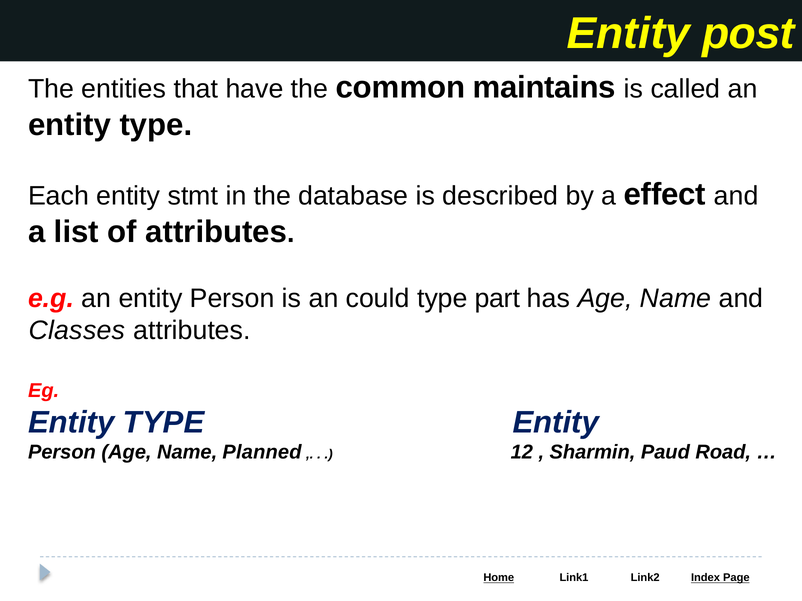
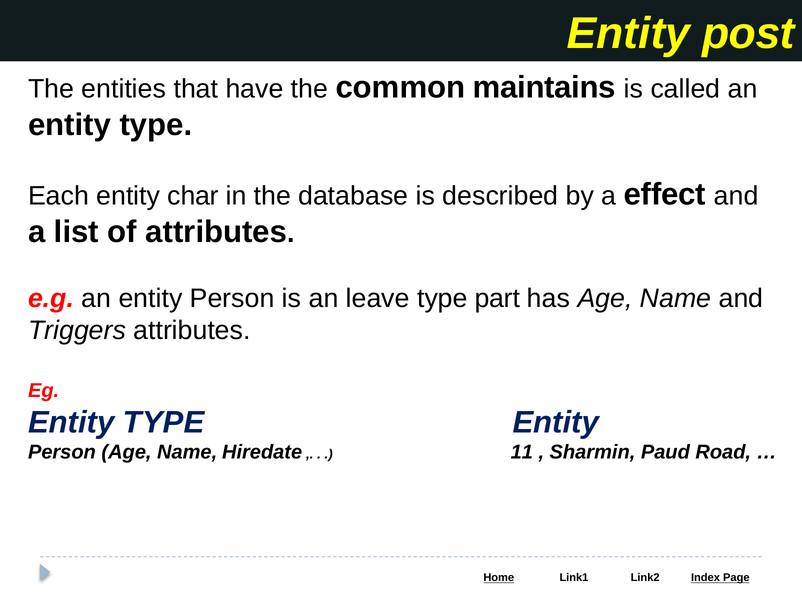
stmt: stmt -> char
could: could -> leave
Classes: Classes -> Triggers
Planned: Planned -> Hiredate
12: 12 -> 11
